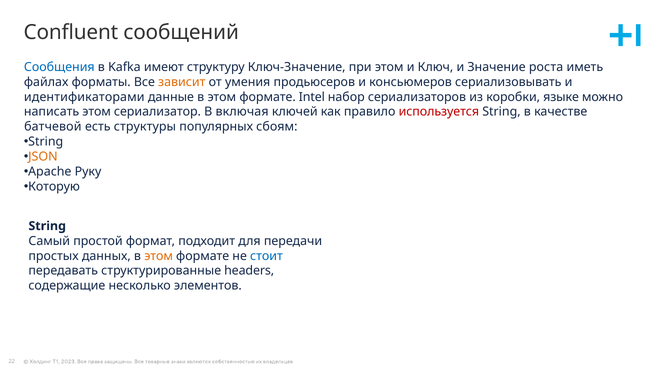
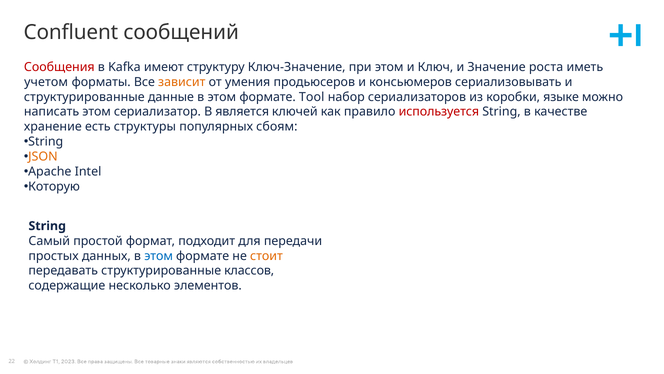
Сообщения colour: blue -> red
файлах: файлах -> учетом
идентификаторами at (84, 97): идентификаторами -> структурированные
Intel: Intel -> Tool
включая: включая -> является
батчевой: батчевой -> хранение
Руку: Руку -> Intel
этом at (159, 256) colour: orange -> blue
стоит colour: blue -> orange
headers: headers -> классов
